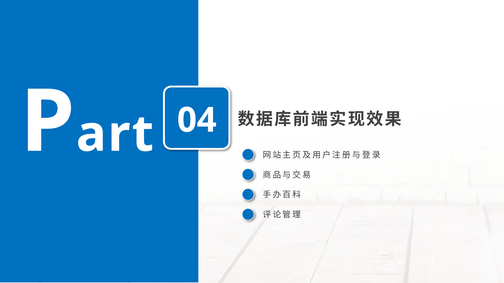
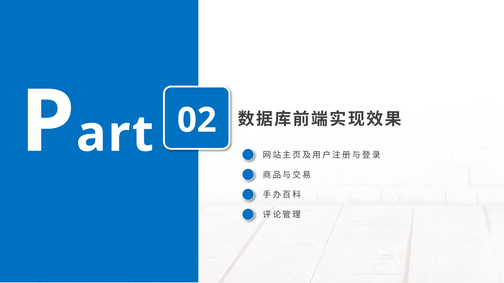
04: 04 -> 02
